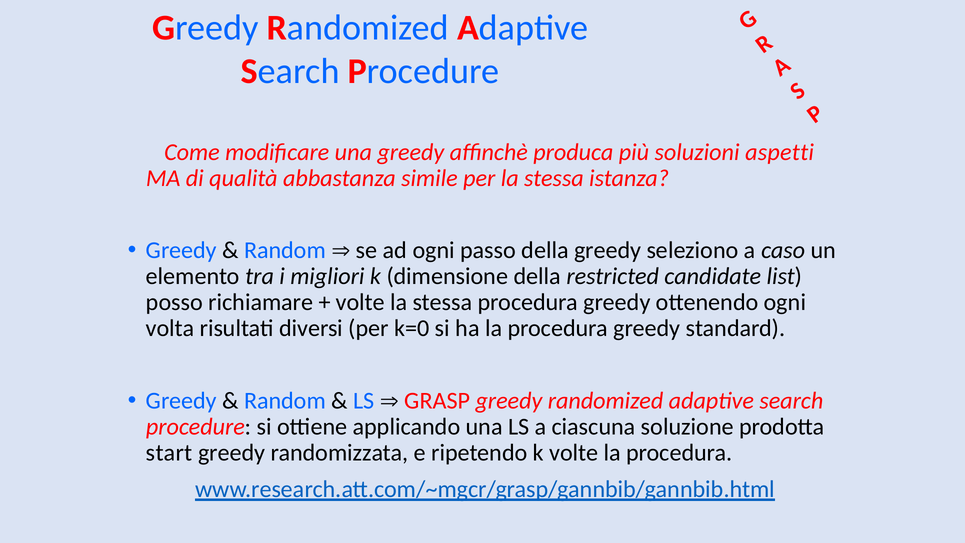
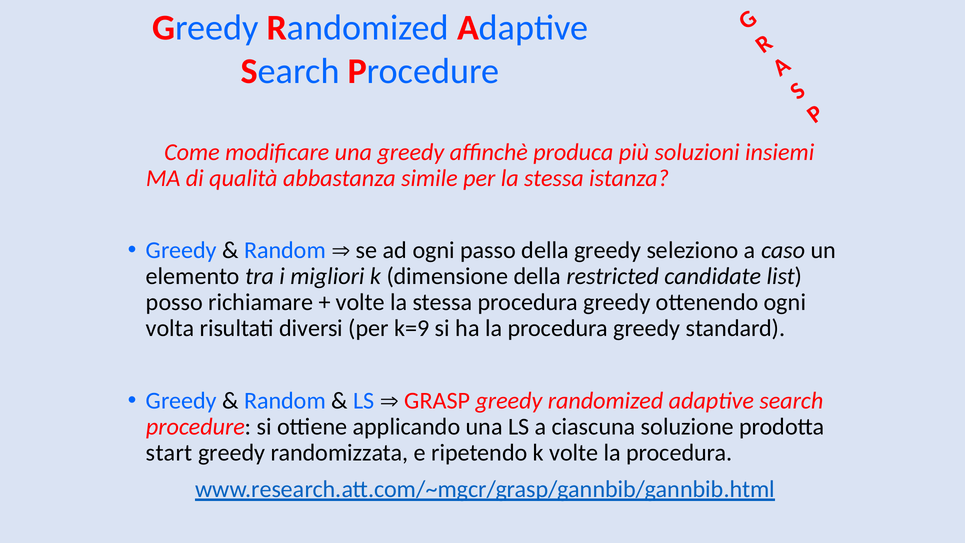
aspetti: aspetti -> insiemi
k=0: k=0 -> k=9
